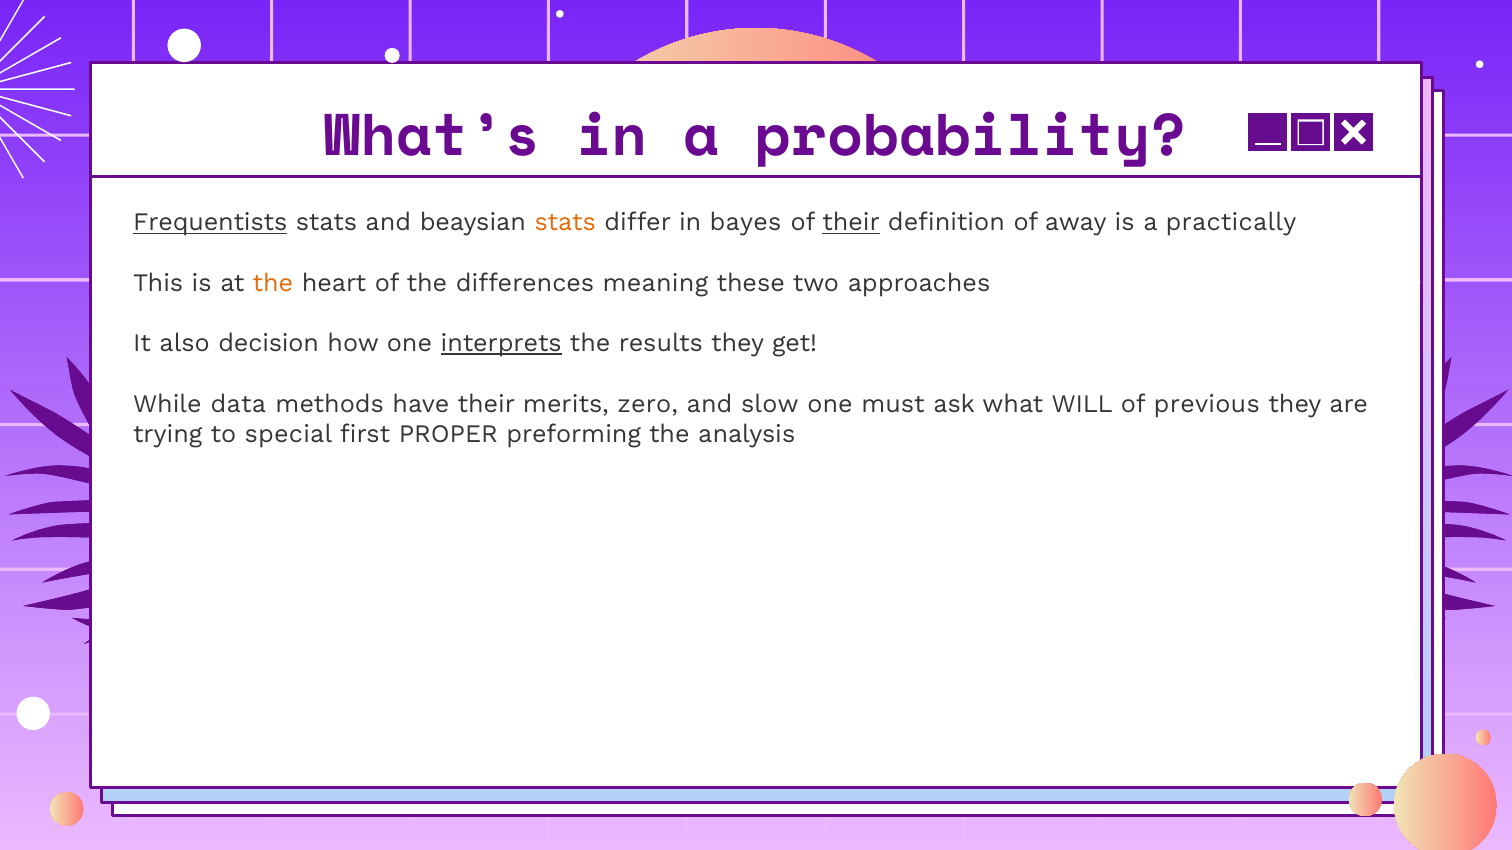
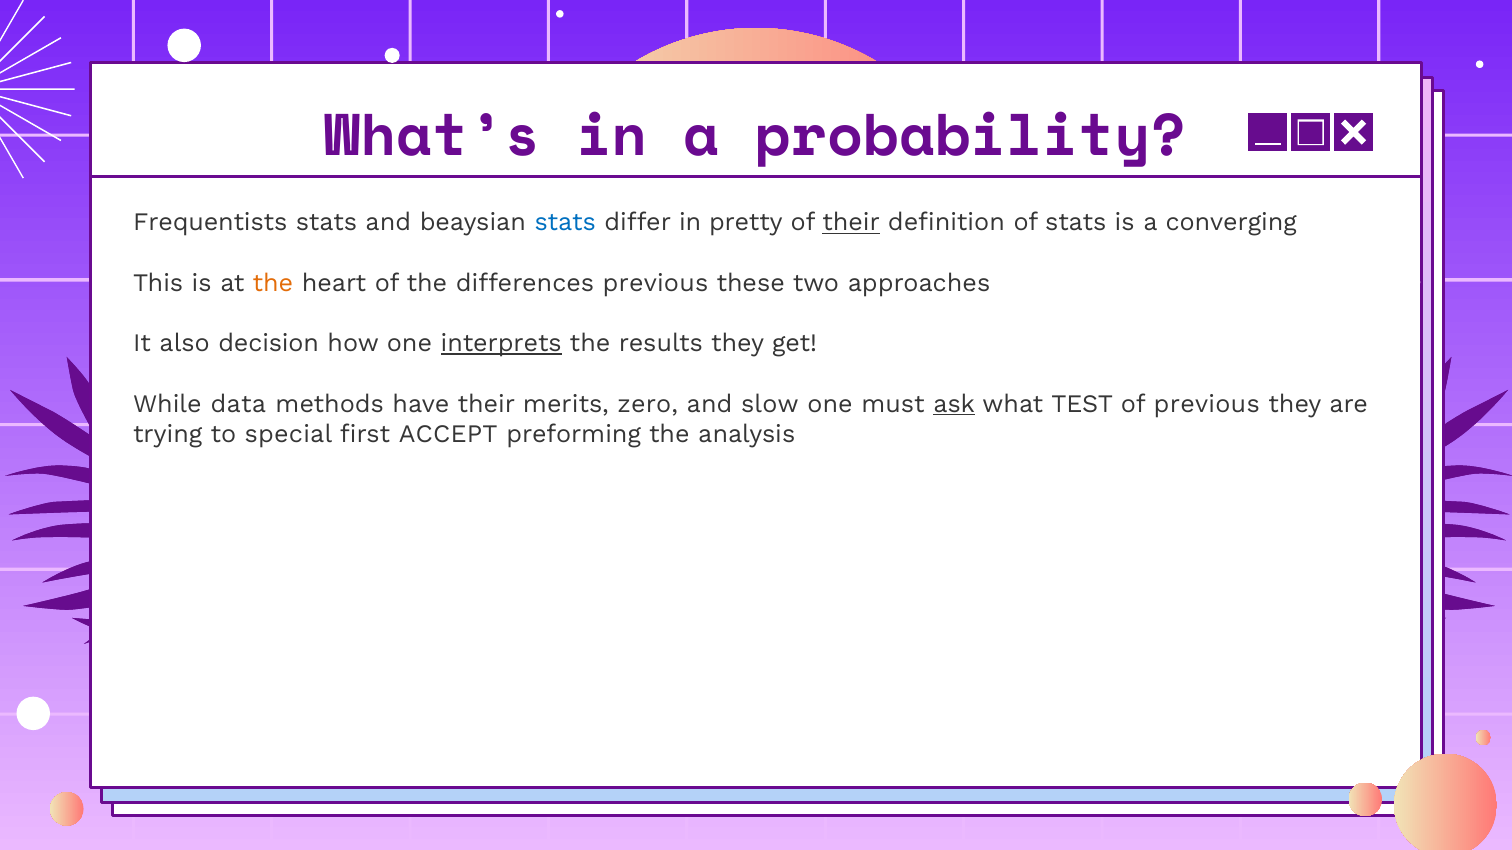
Frequentists underline: present -> none
stats at (565, 223) colour: orange -> blue
bayes: bayes -> pretty
of away: away -> stats
practically: practically -> converging
differences meaning: meaning -> previous
ask underline: none -> present
WILL: WILL -> TEST
PROPER: PROPER -> ACCEPT
